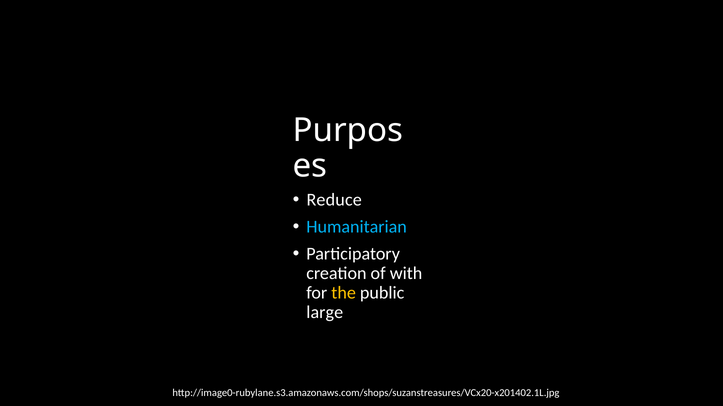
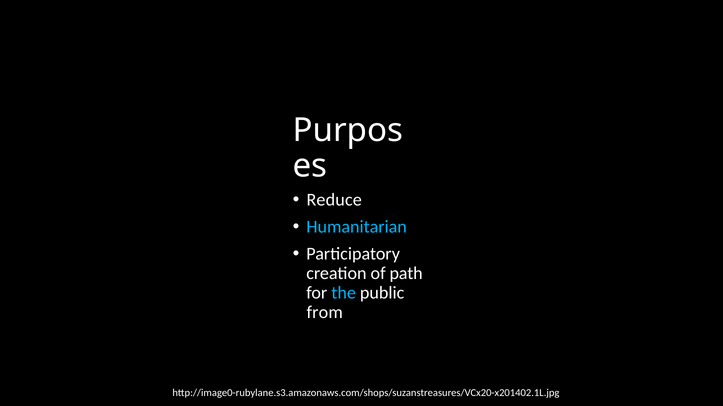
with: with -> path
the colour: yellow -> light blue
large: large -> from
